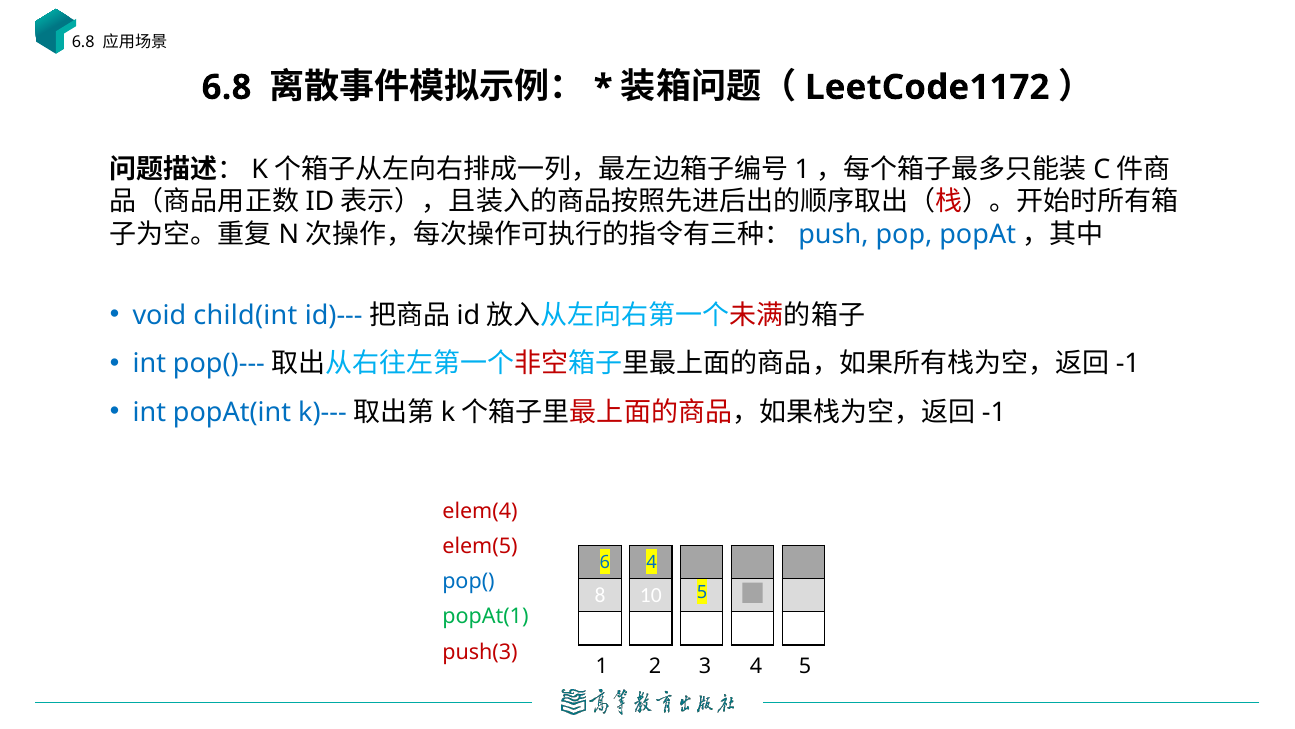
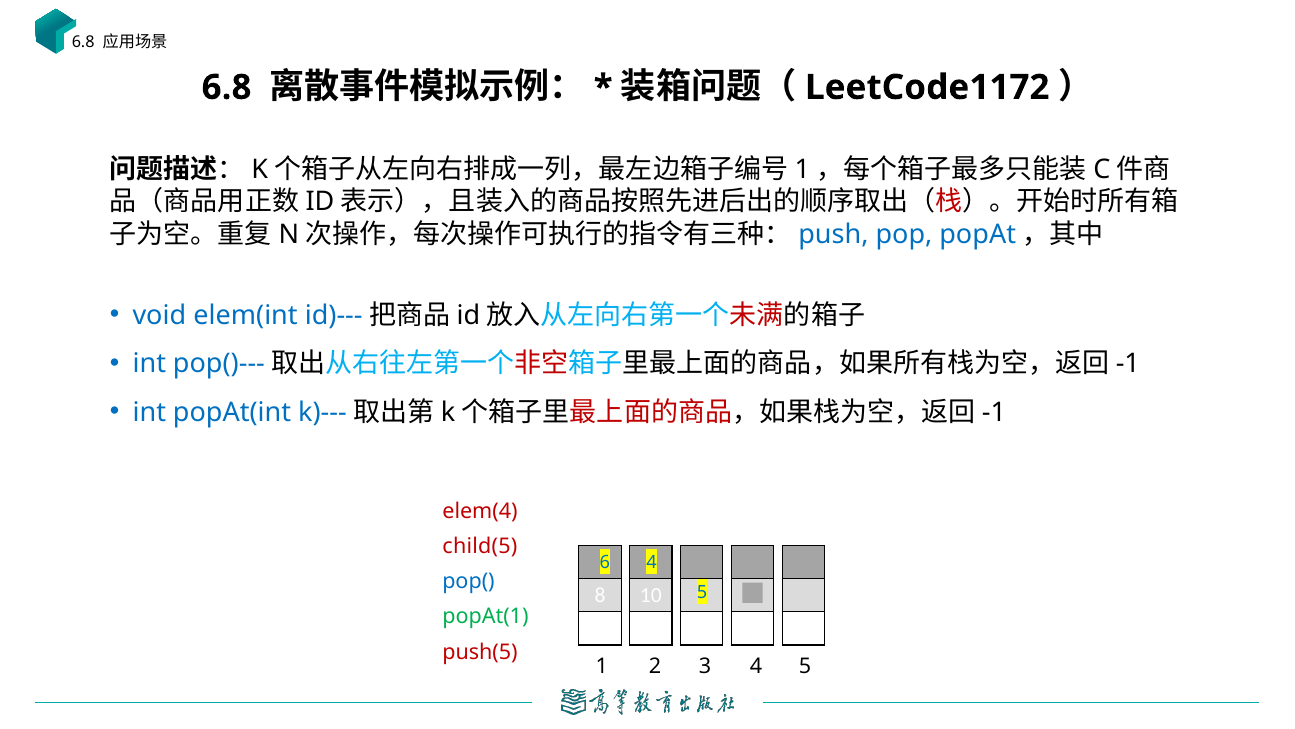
child(int: child(int -> elem(int
elem(5: elem(5 -> child(5
push(3: push(3 -> push(5
